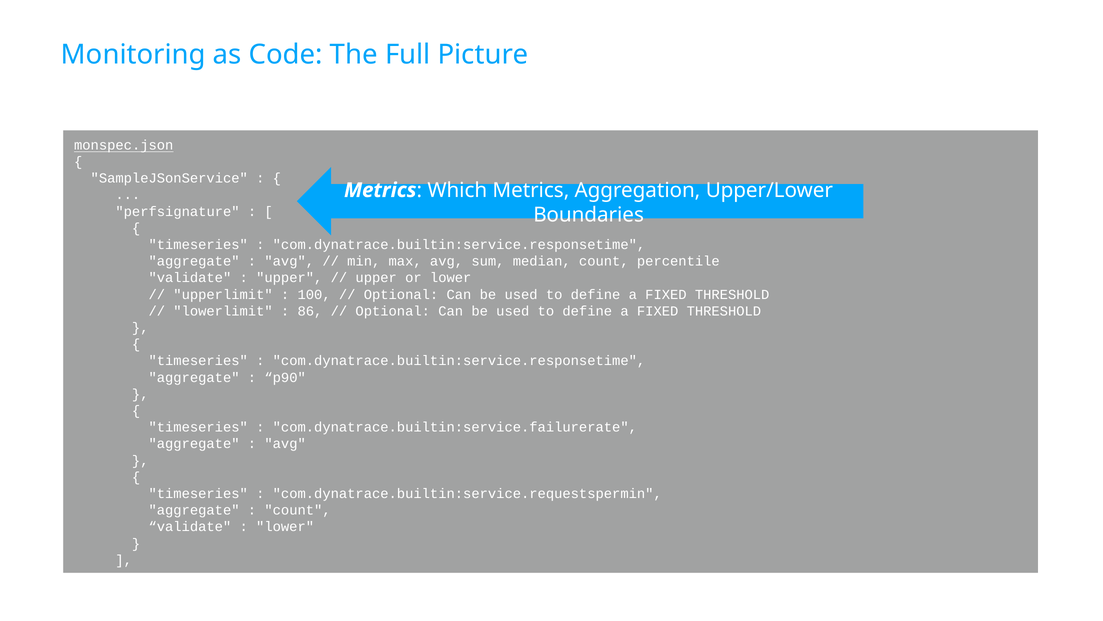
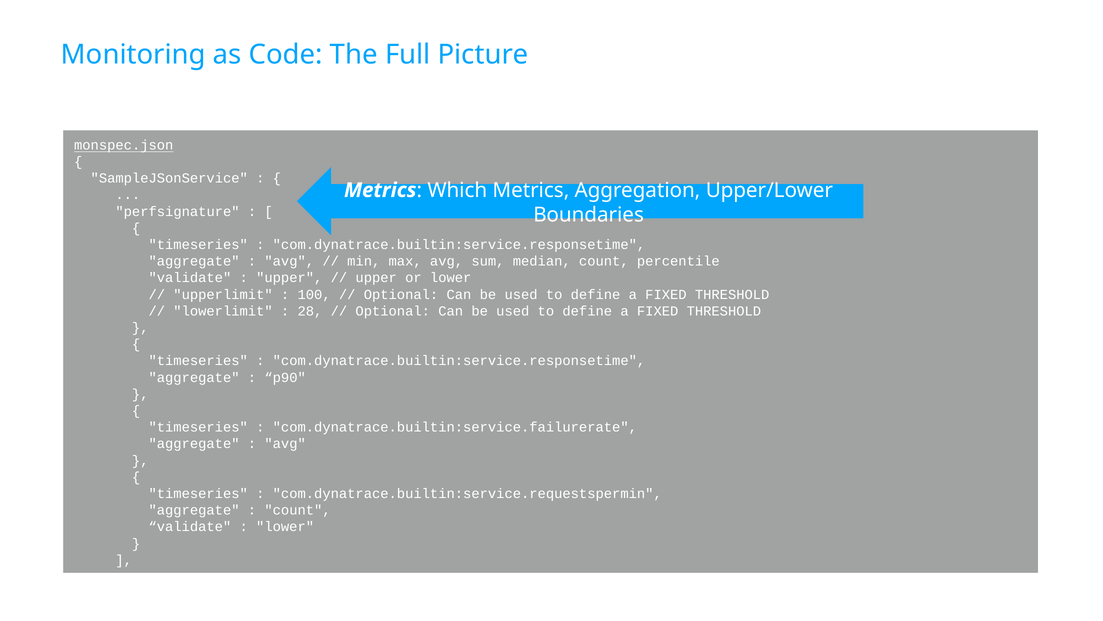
86: 86 -> 28
